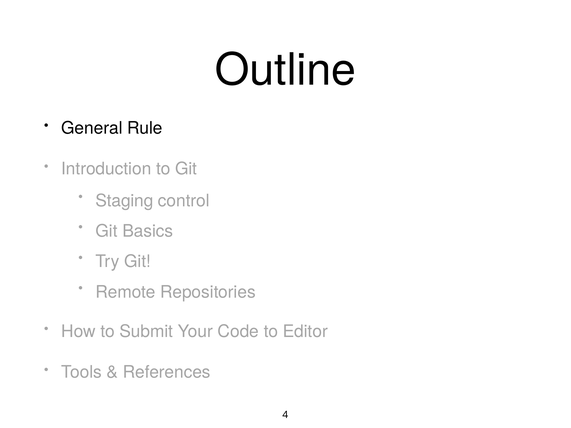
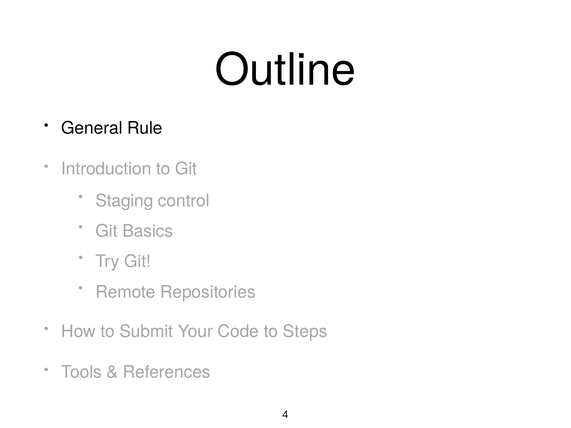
Editor: Editor -> Steps
